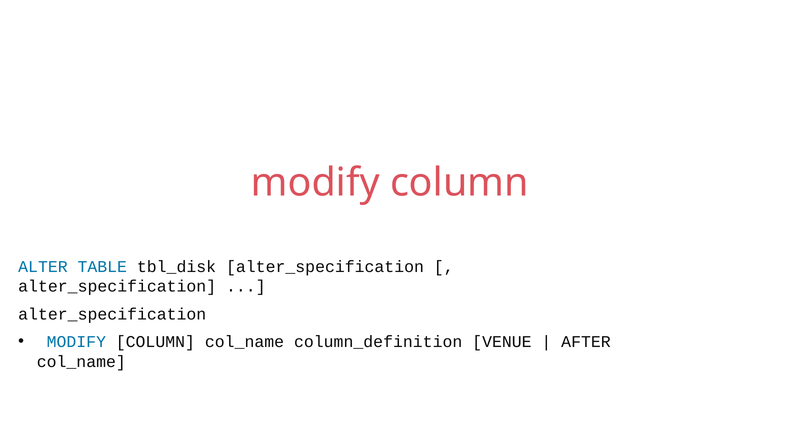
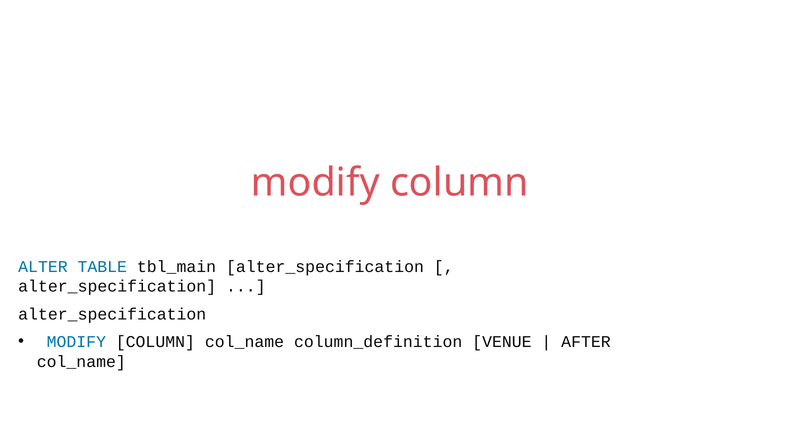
tbl_disk: tbl_disk -> tbl_main
